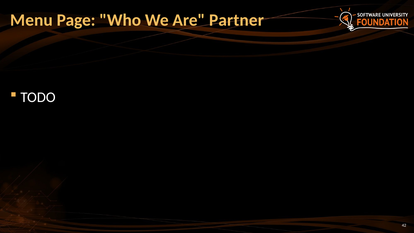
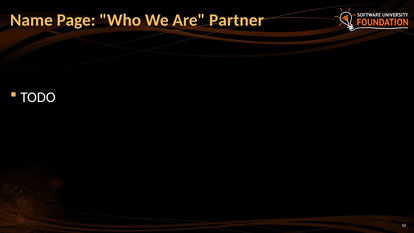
Menu: Menu -> Name
